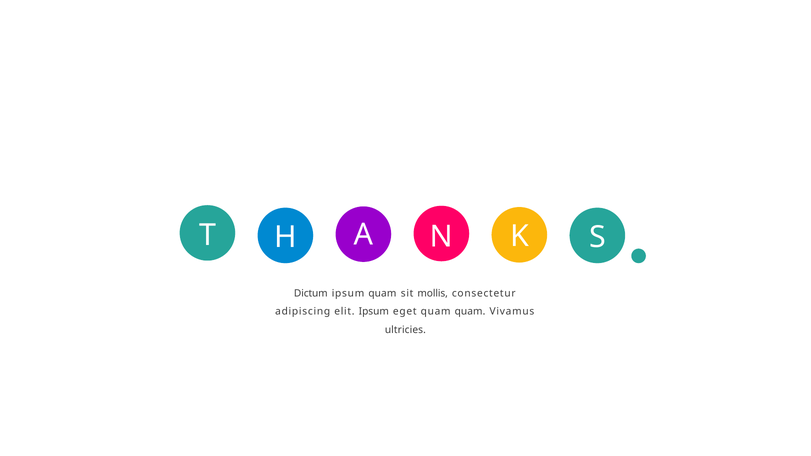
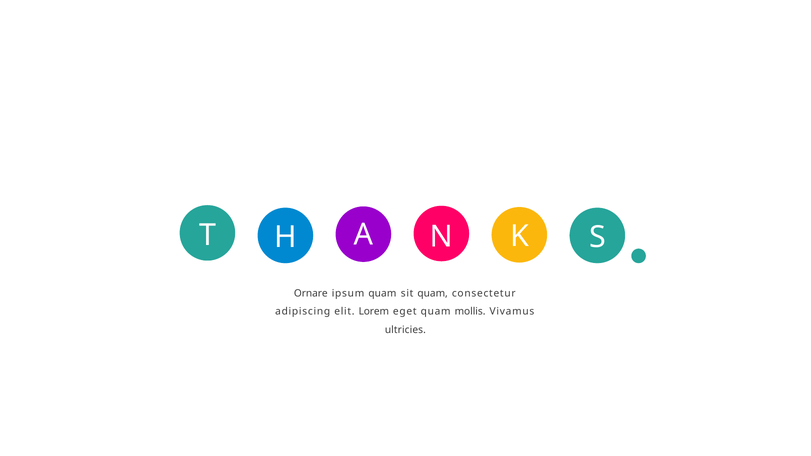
Dictum: Dictum -> Ornare
sit mollis: mollis -> quam
elit Ipsum: Ipsum -> Lorem
quam quam: quam -> mollis
